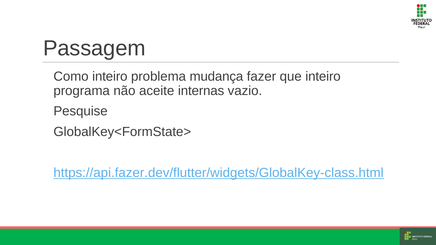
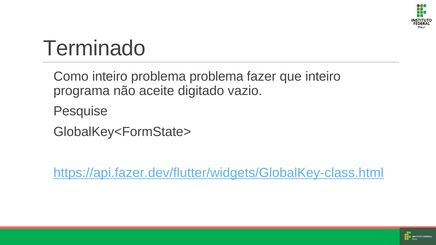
Passagem: Passagem -> Terminado
problema mudança: mudança -> problema
internas: internas -> digitado
